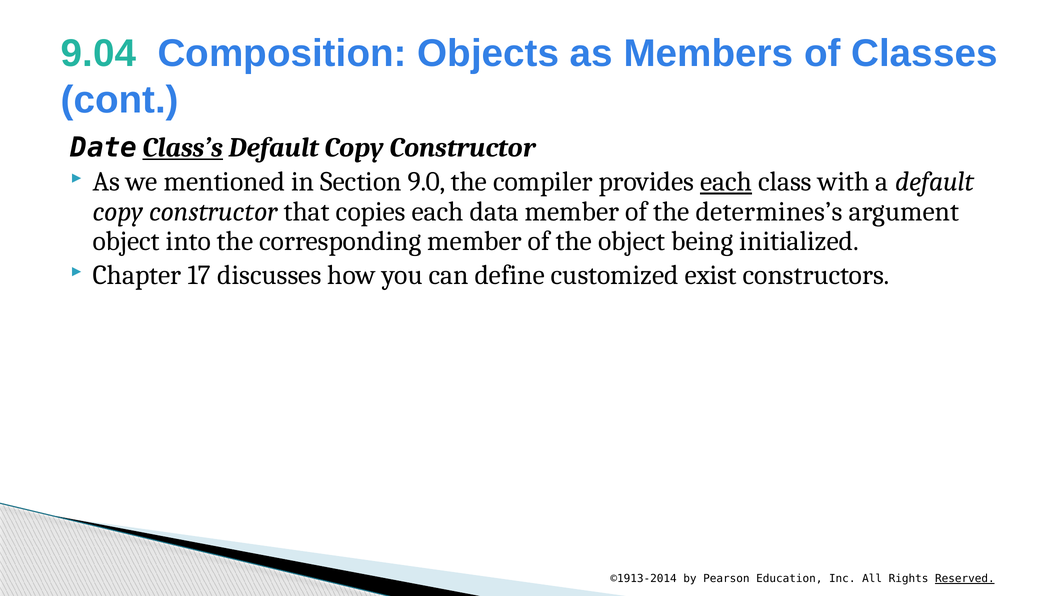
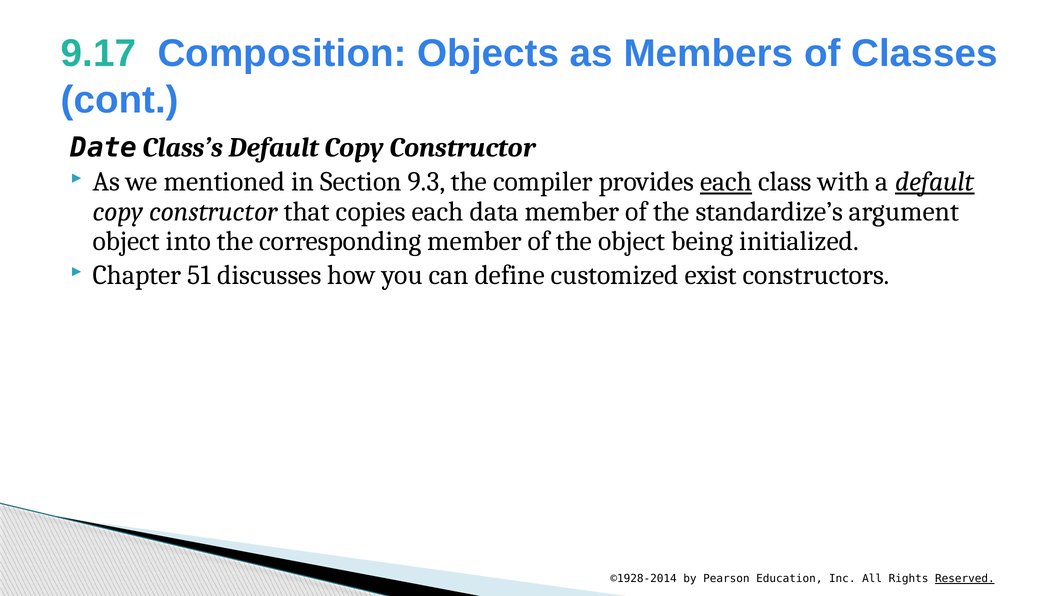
9.04: 9.04 -> 9.17
Class’s underline: present -> none
9.0: 9.0 -> 9.3
default at (935, 182) underline: none -> present
determines’s: determines’s -> standardize’s
17: 17 -> 51
©1913-2014: ©1913-2014 -> ©1928-2014
